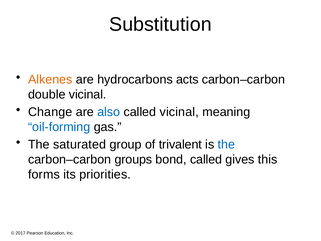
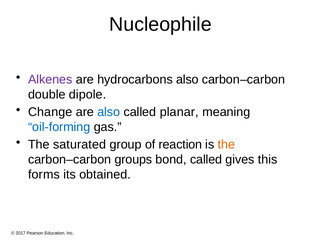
Substitution: Substitution -> Nucleophile
Alkenes colour: orange -> purple
hydrocarbons acts: acts -> also
double vicinal: vicinal -> dipole
called vicinal: vicinal -> planar
trivalent: trivalent -> reaction
the at (226, 144) colour: blue -> orange
priorities: priorities -> obtained
